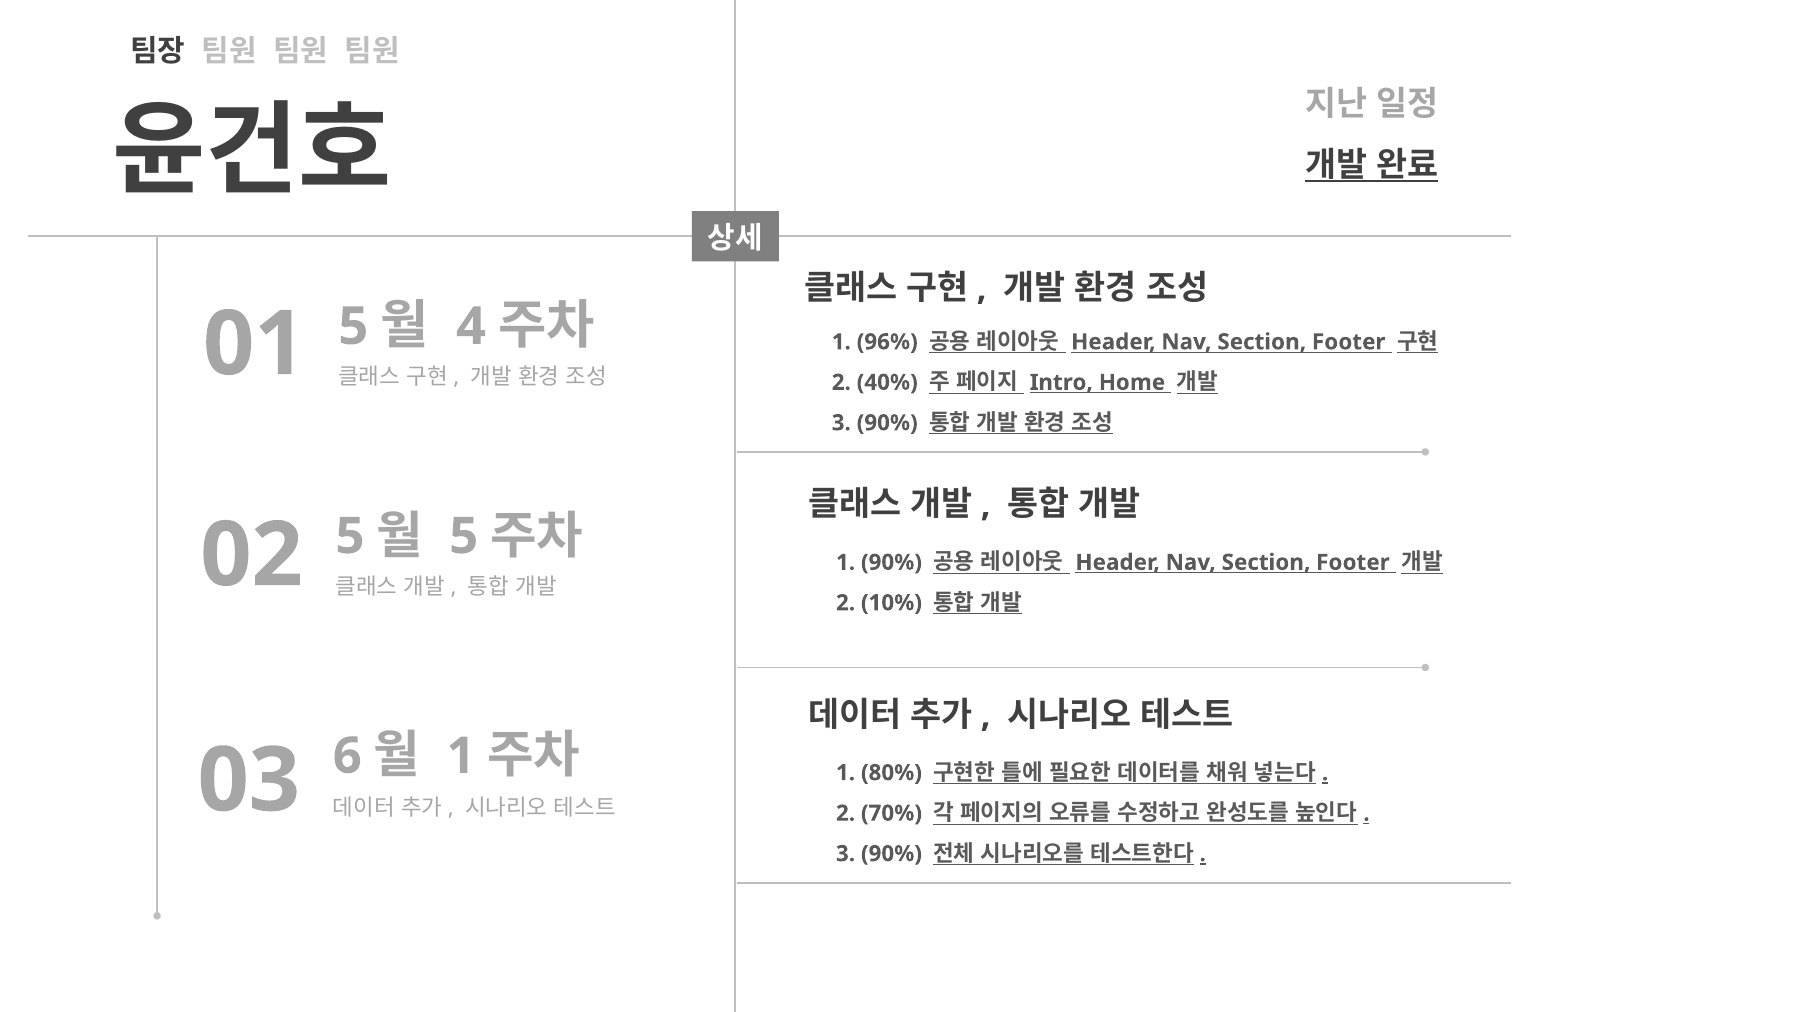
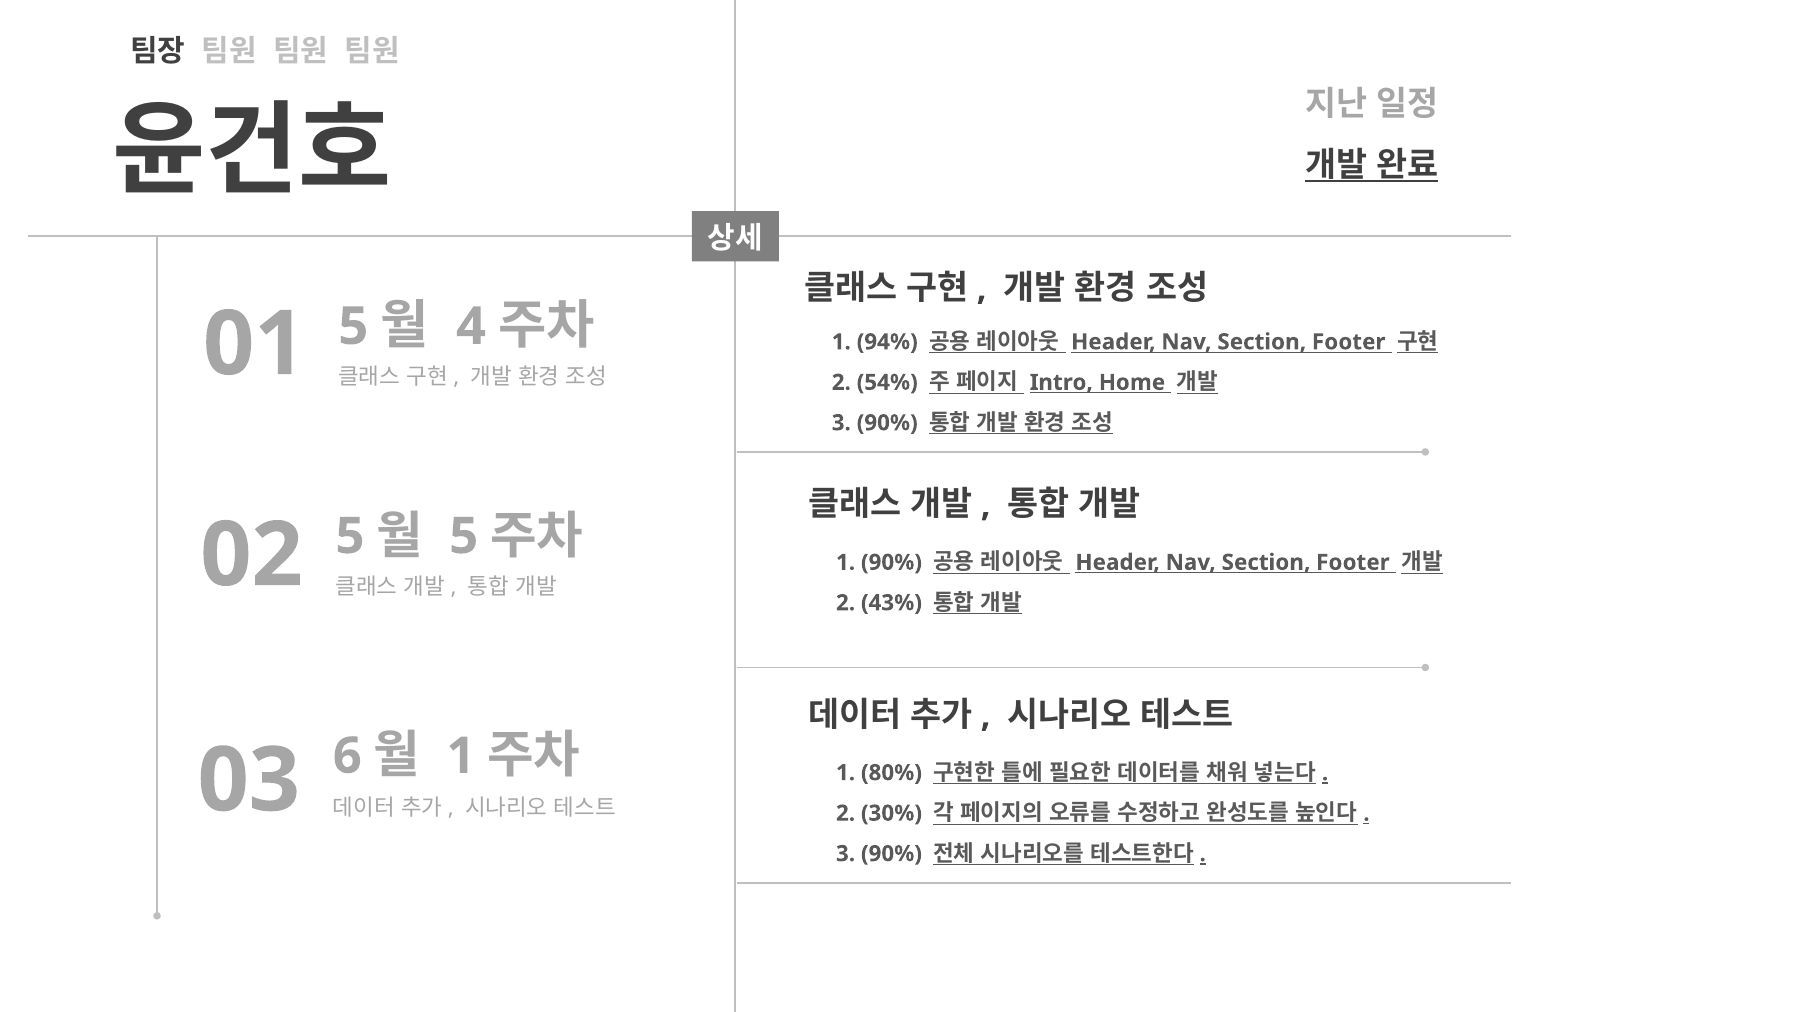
96%: 96% -> 94%
40%: 40% -> 54%
10%: 10% -> 43%
70%: 70% -> 30%
